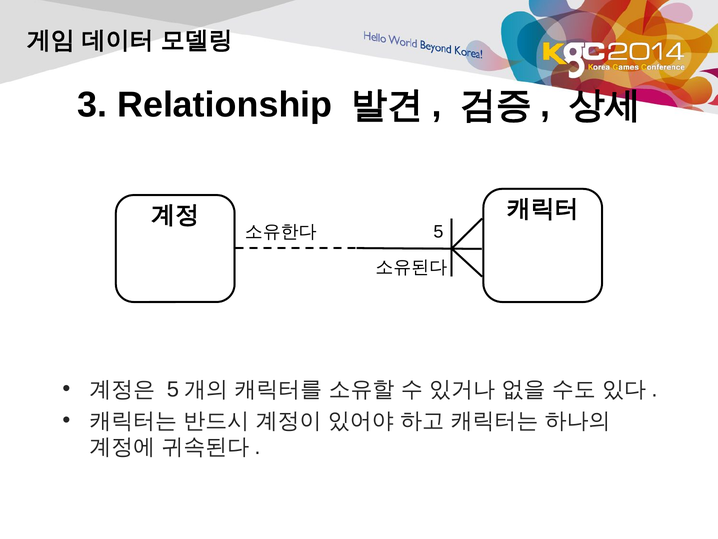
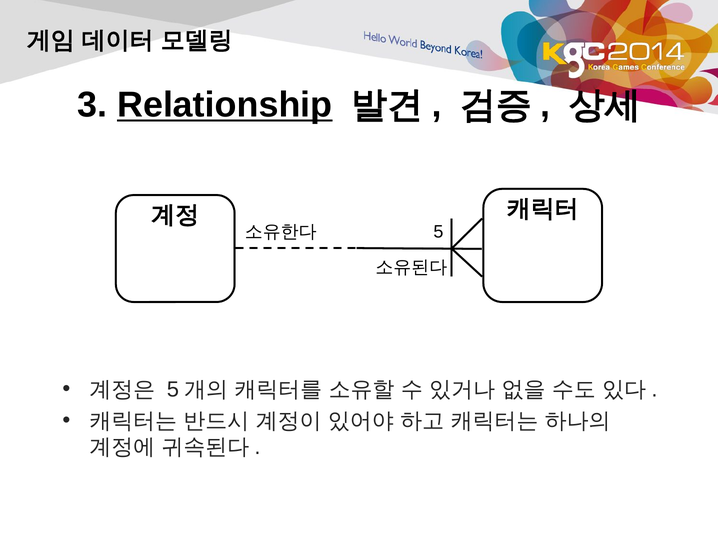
Relationship underline: none -> present
